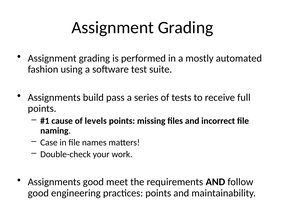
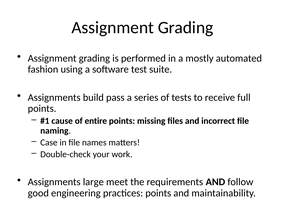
levels: levels -> entire
Assignments good: good -> large
